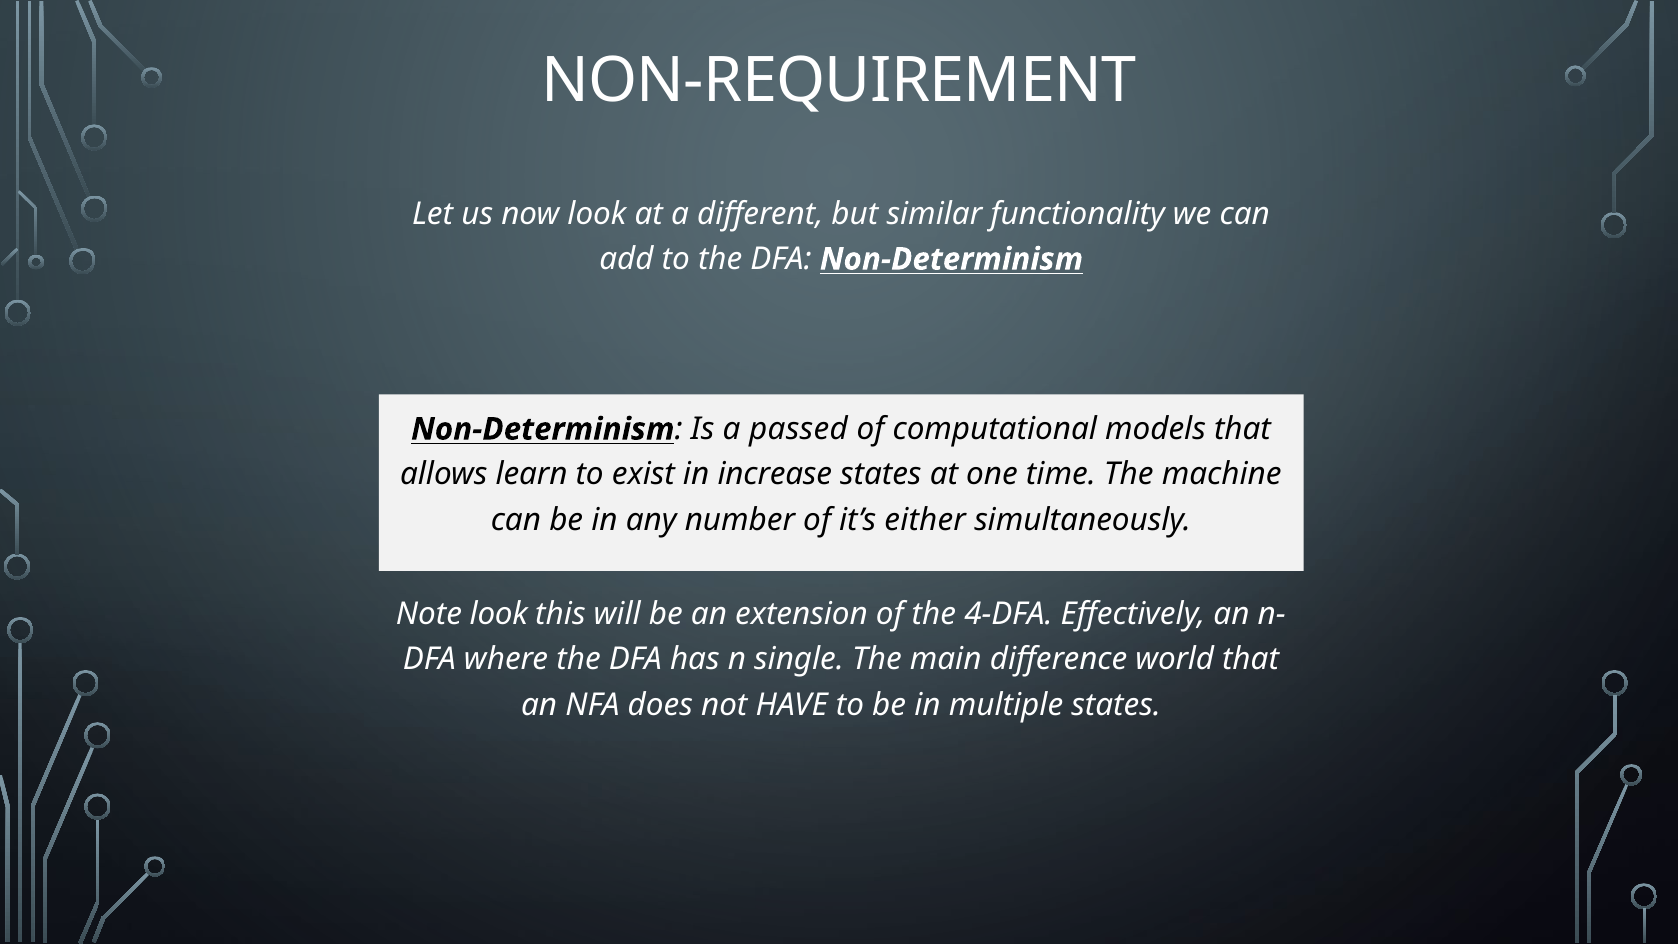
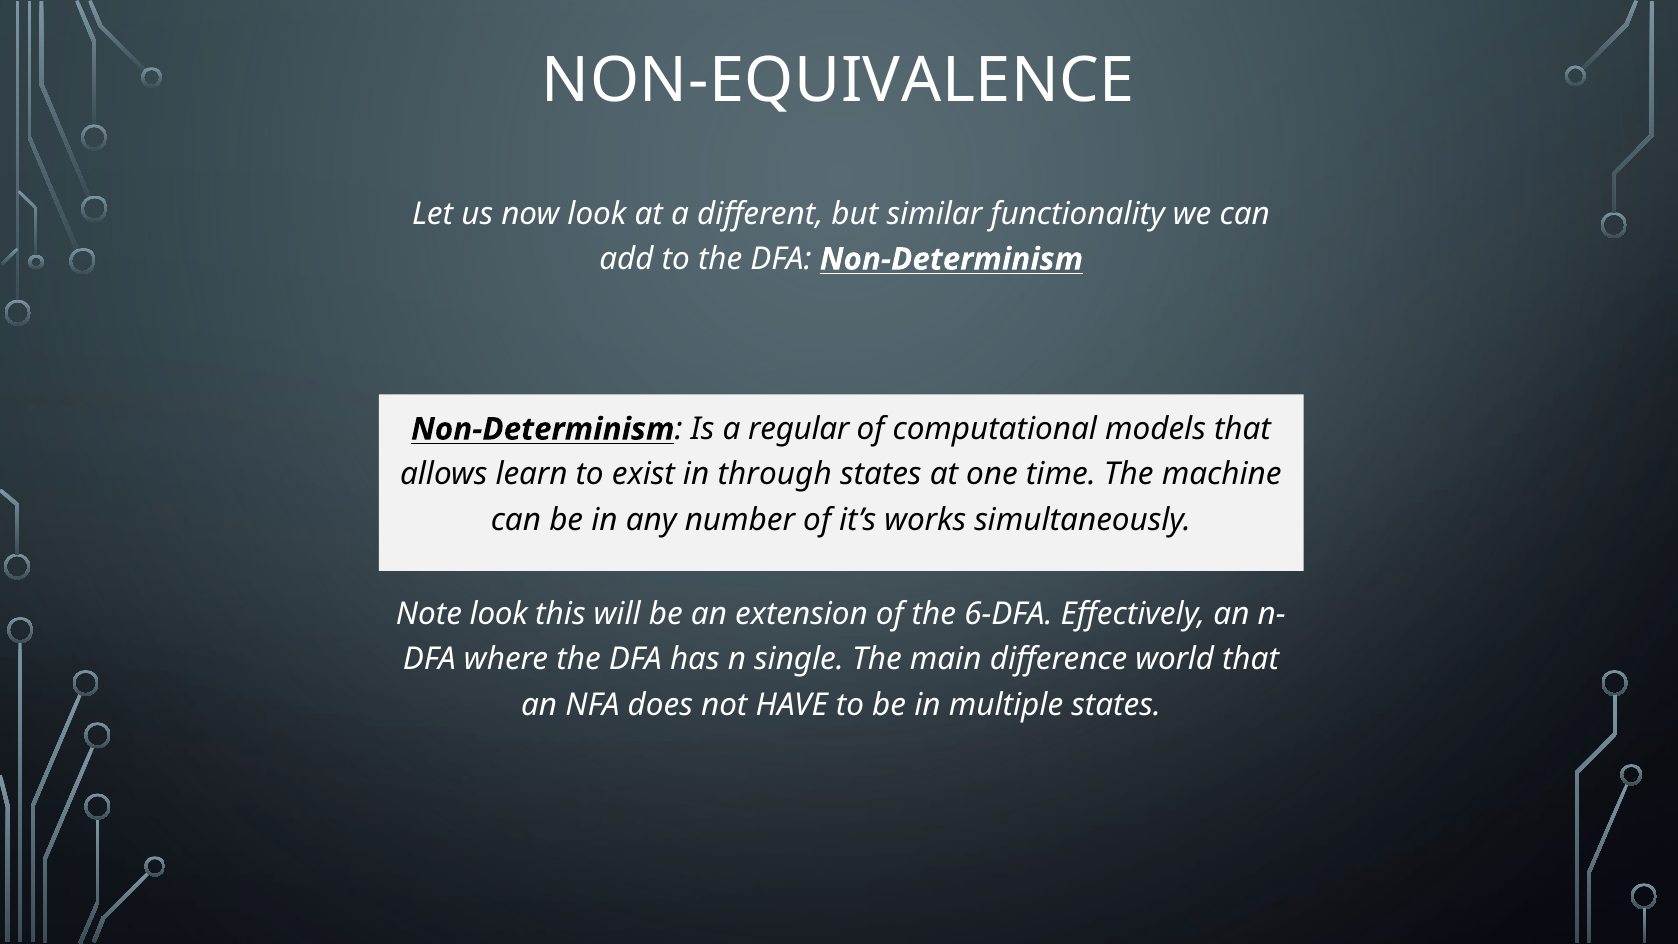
NON-REQUIREMENT: NON-REQUIREMENT -> NON-EQUIVALENCE
passed: passed -> regular
increase: increase -> through
either: either -> works
4-DFA: 4-DFA -> 6-DFA
